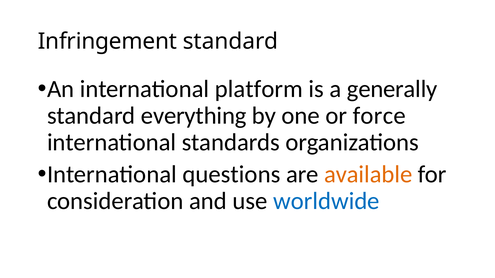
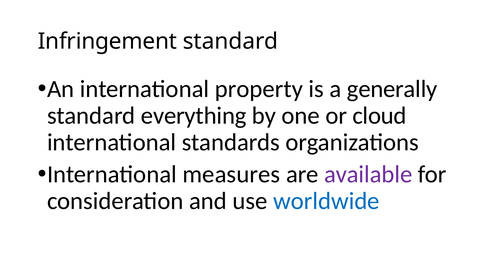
platform: platform -> property
force: force -> cloud
questions: questions -> measures
available colour: orange -> purple
